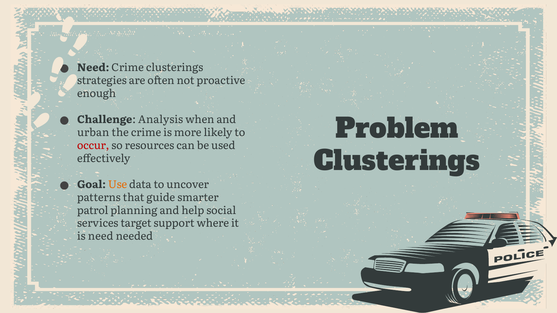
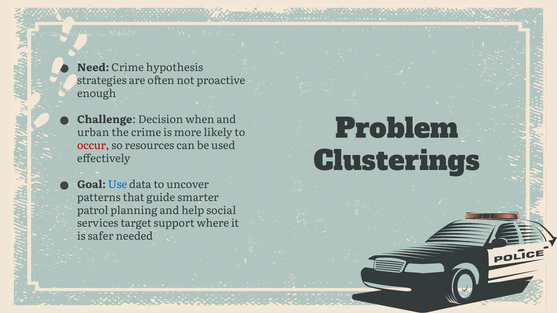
Crime clusterings: clusterings -> hypothesis
Analysis: Analysis -> Decision
Use colour: orange -> blue
is need: need -> safer
